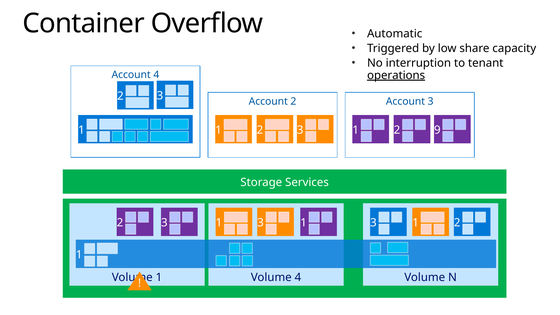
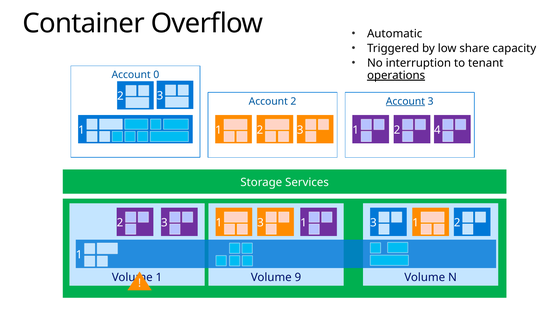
Account 4: 4 -> 0
Account at (405, 101) underline: none -> present
9: 9 -> 4
Volume 4: 4 -> 9
